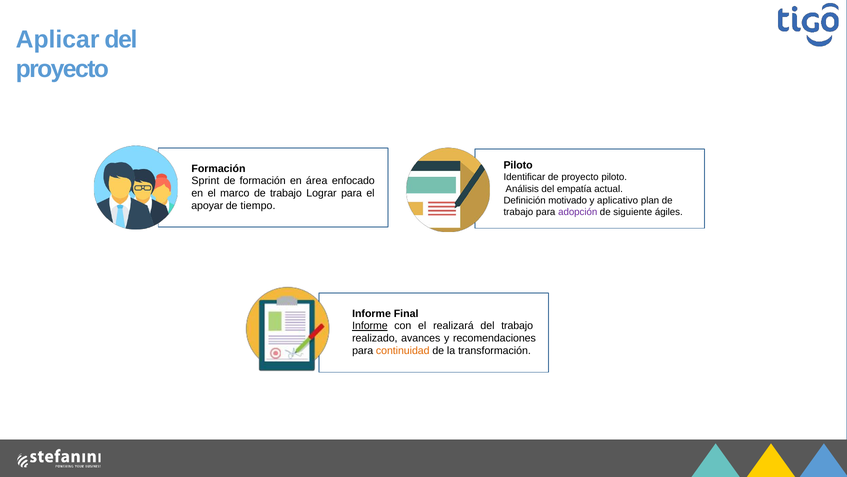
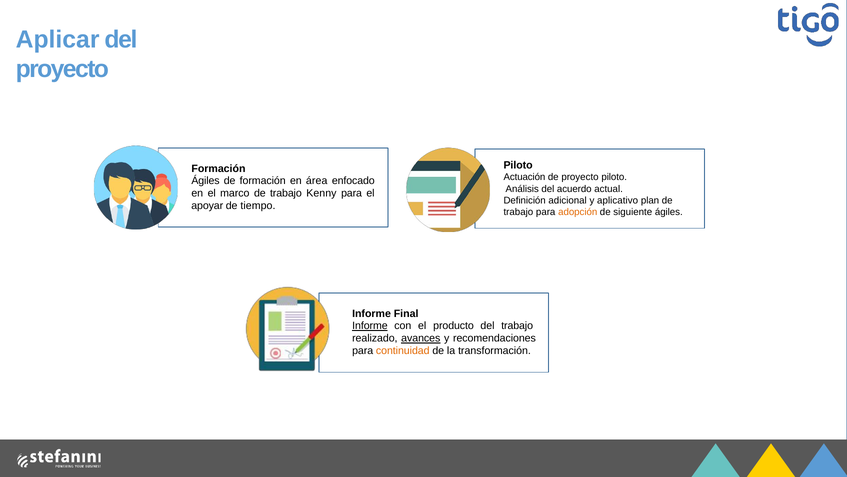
Identificar: Identificar -> Actuación
Sprint at (205, 181): Sprint -> Ágiles
empatía: empatía -> acuerdo
Lograr: Lograr -> Kenny
motivado: motivado -> adicional
adopción colour: purple -> orange
realizará: realizará -> producto
avances underline: none -> present
